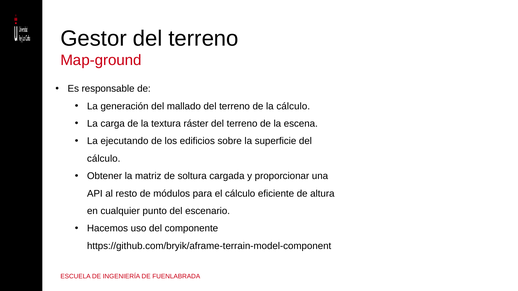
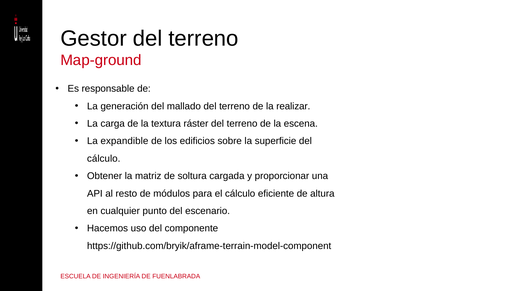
la cálculo: cálculo -> realizar
ejecutando: ejecutando -> expandible
